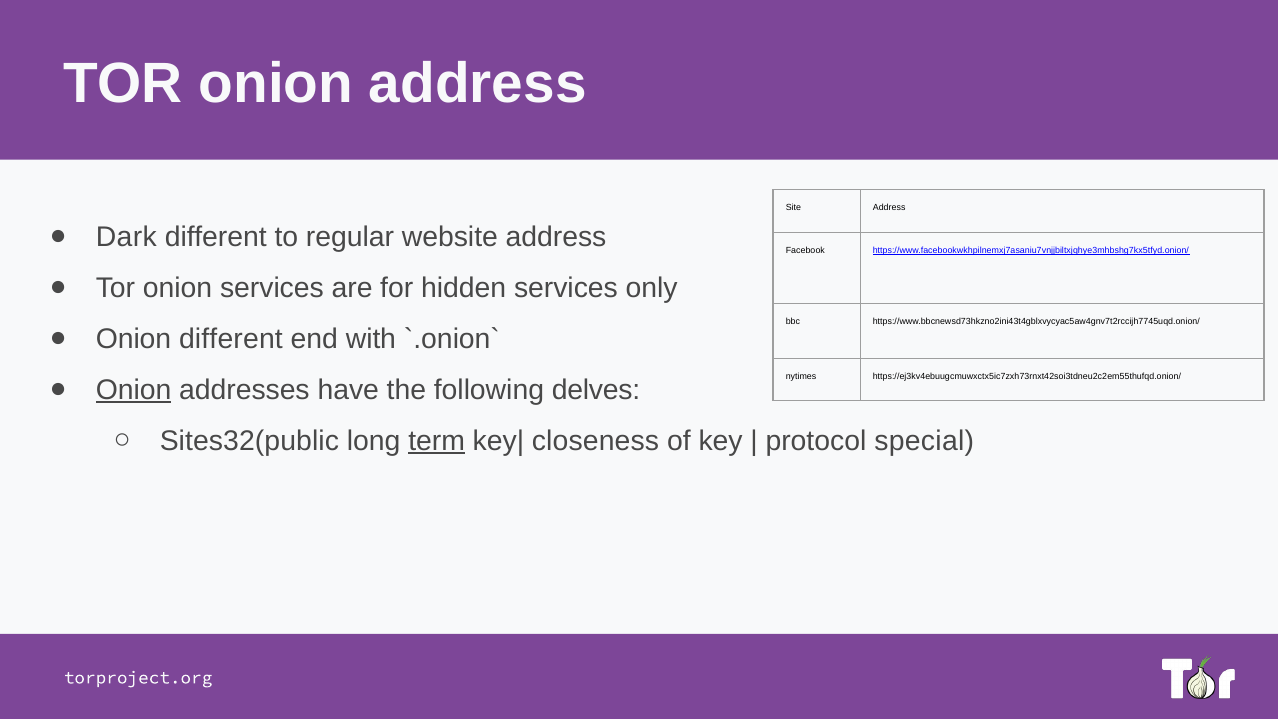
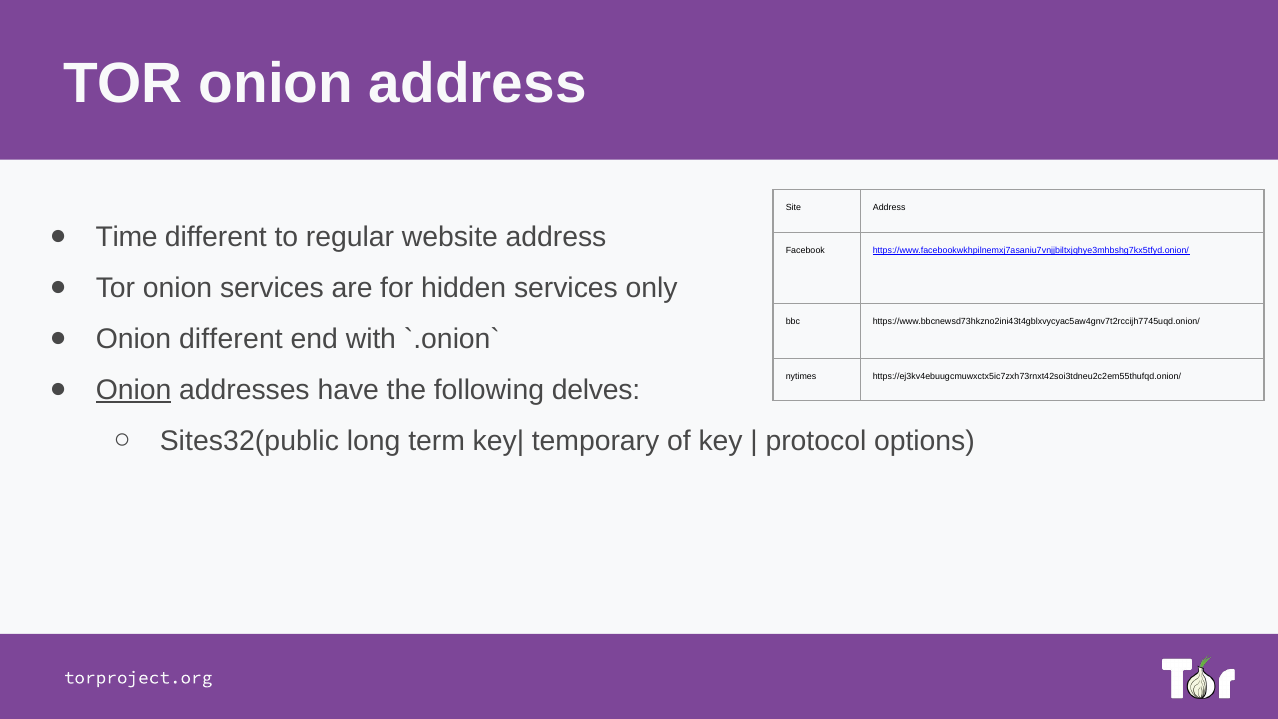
Dark: Dark -> Time
term underline: present -> none
closeness: closeness -> temporary
special: special -> options
